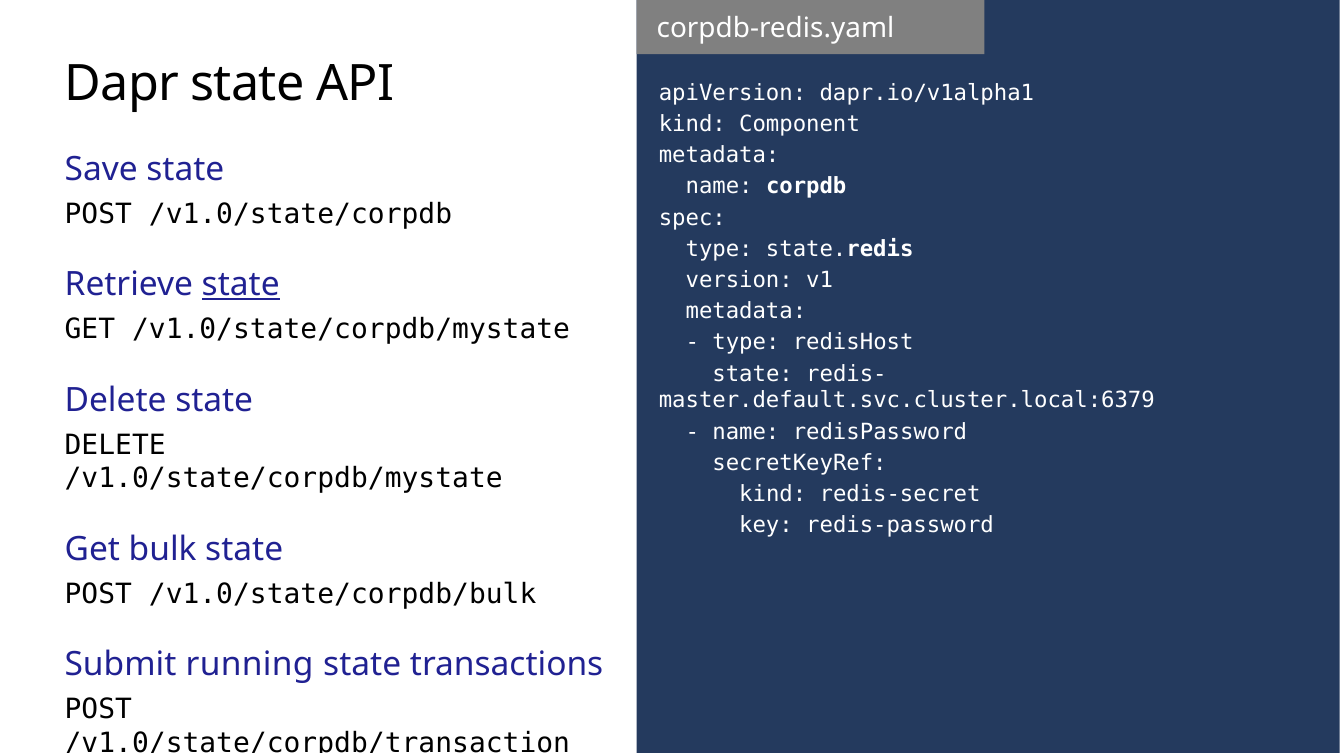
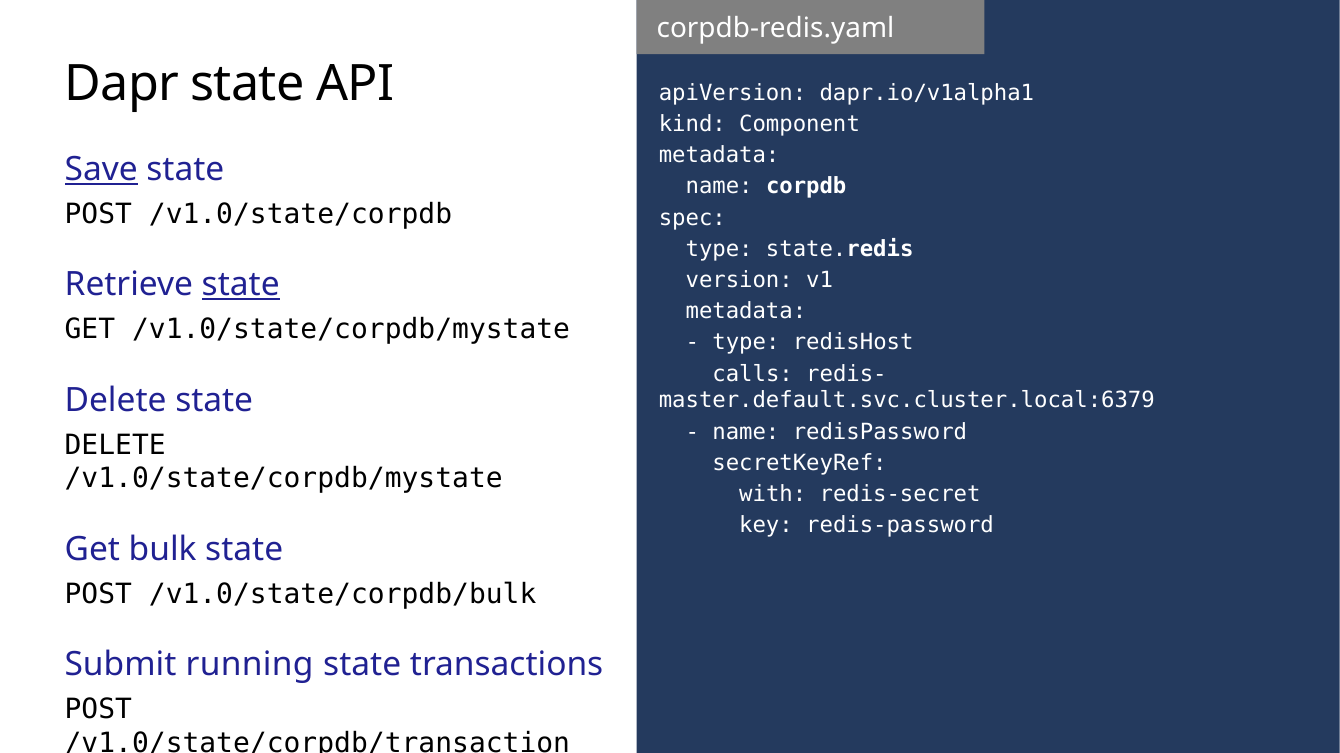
Save underline: none -> present
state at (753, 374): state -> calls
kind at (773, 495): kind -> with
